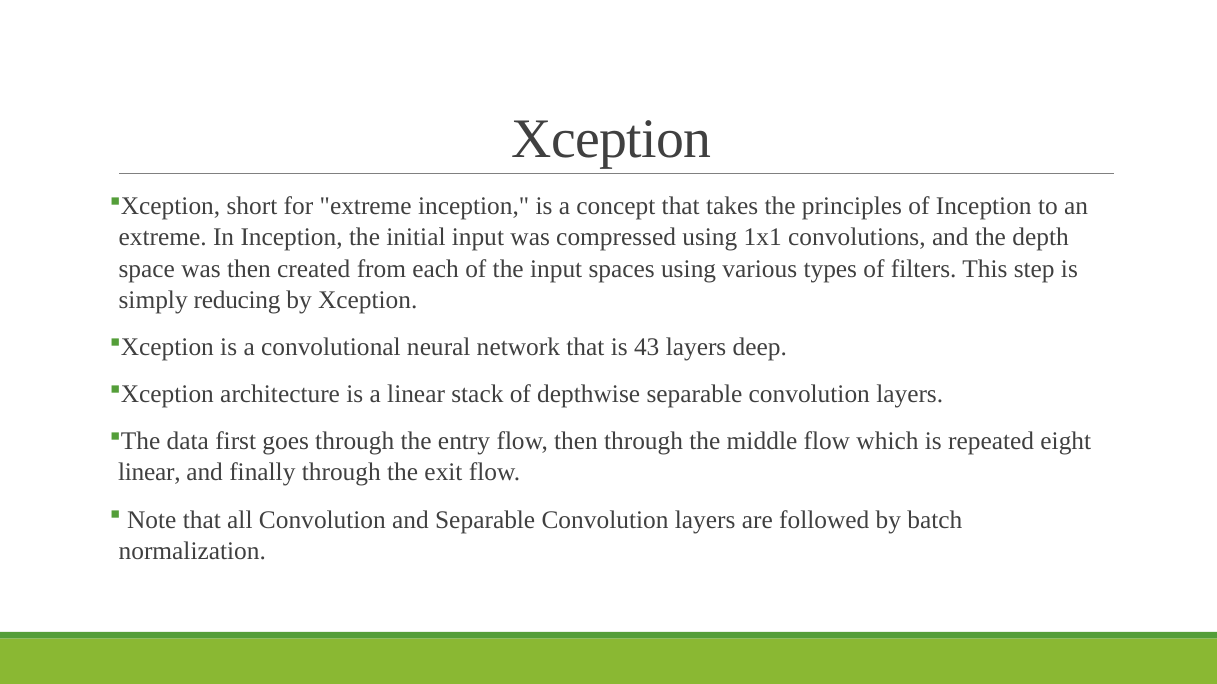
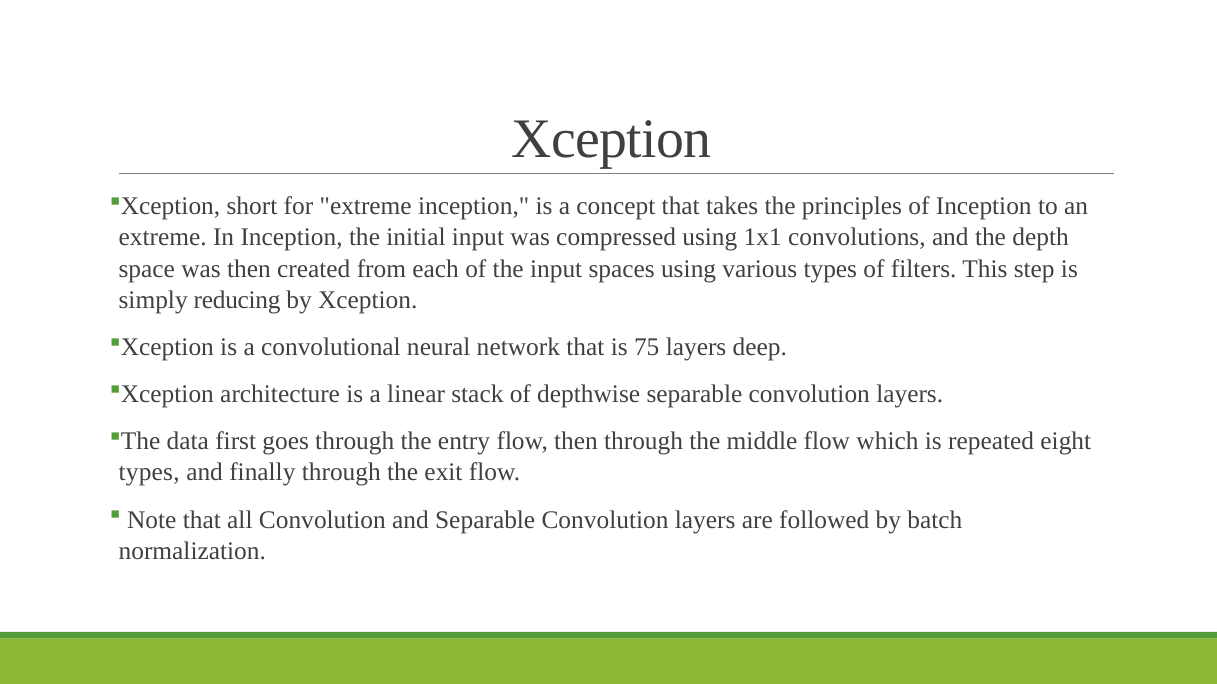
43: 43 -> 75
linear at (149, 473): linear -> types
